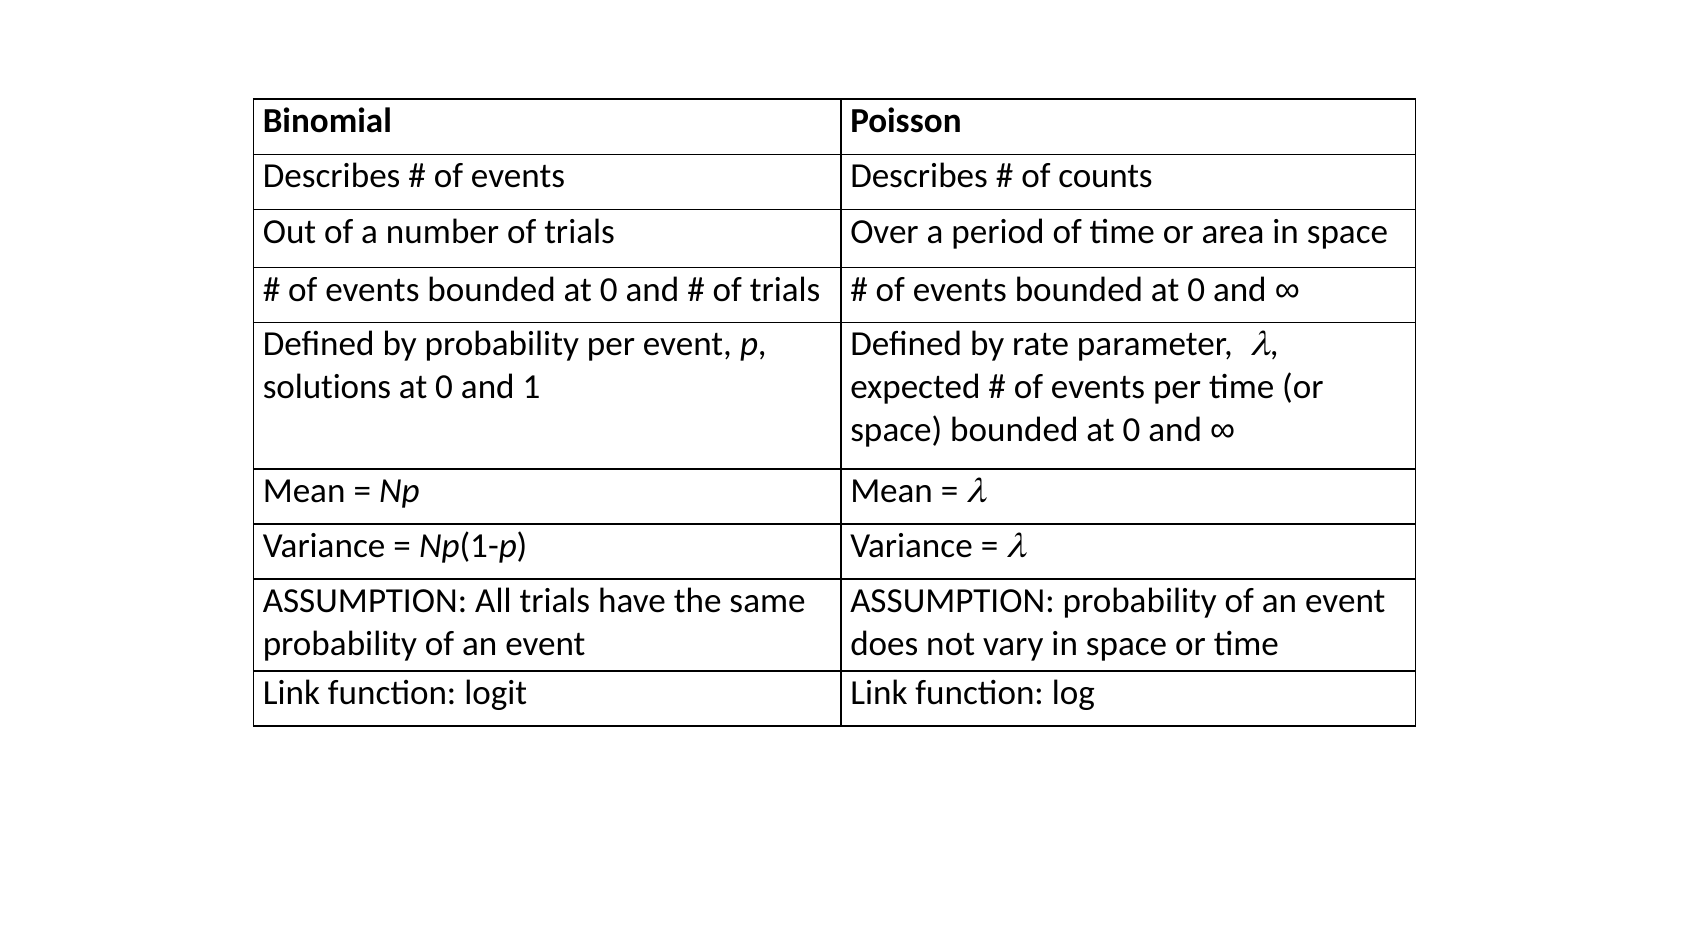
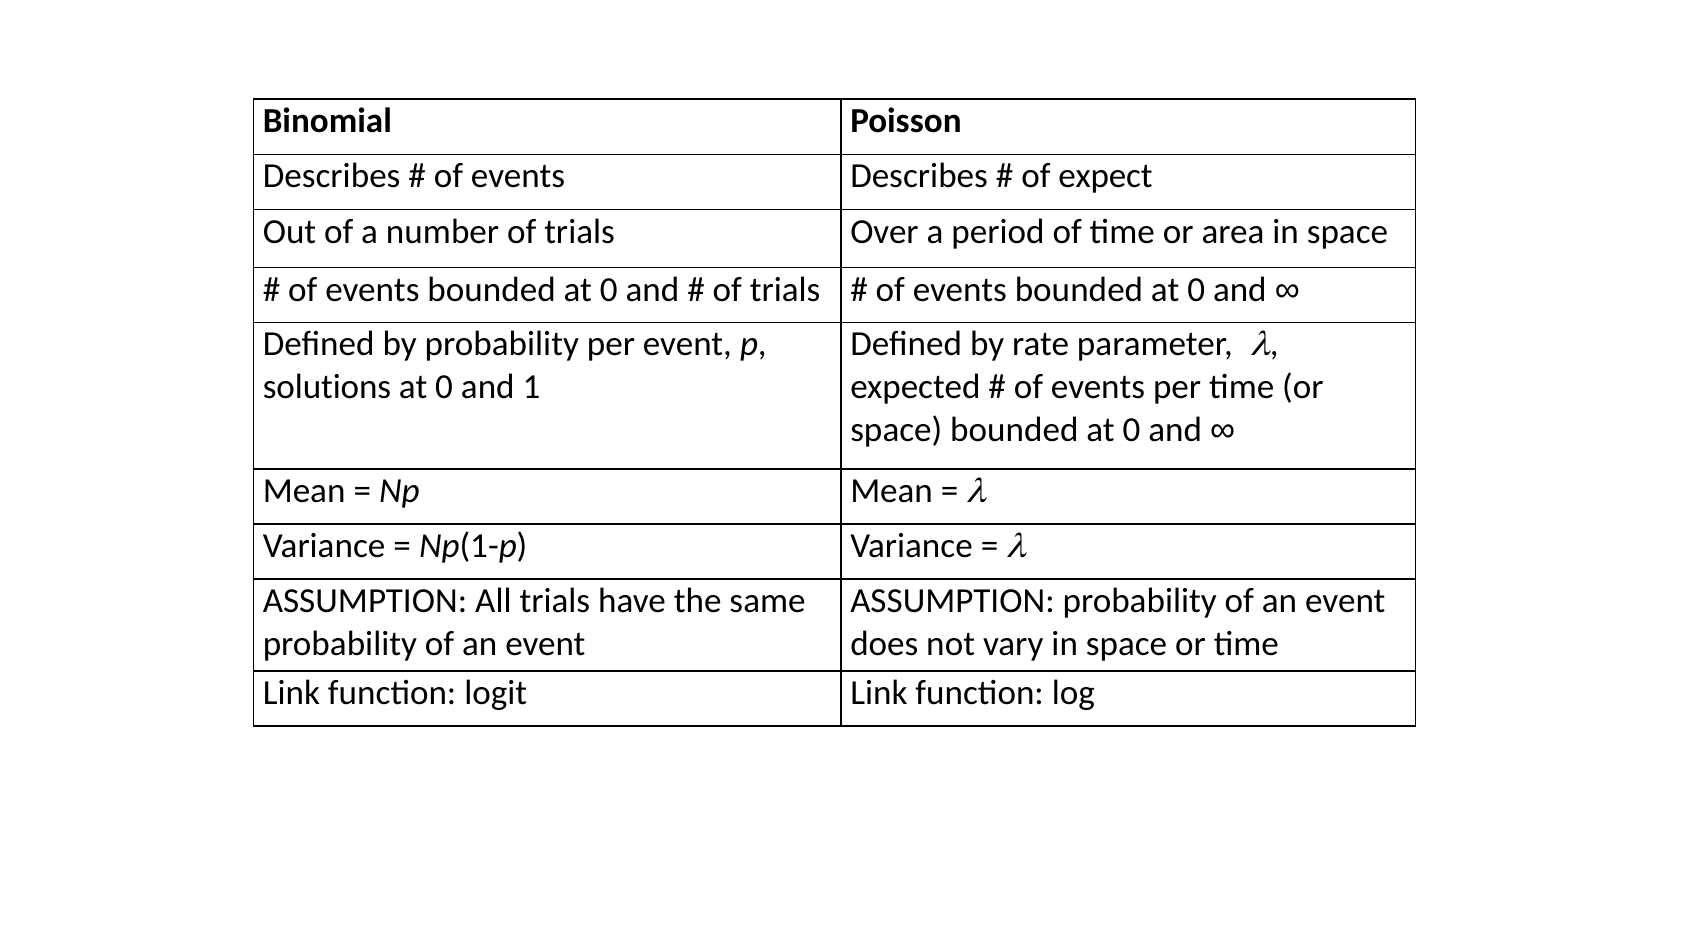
counts: counts -> expect
